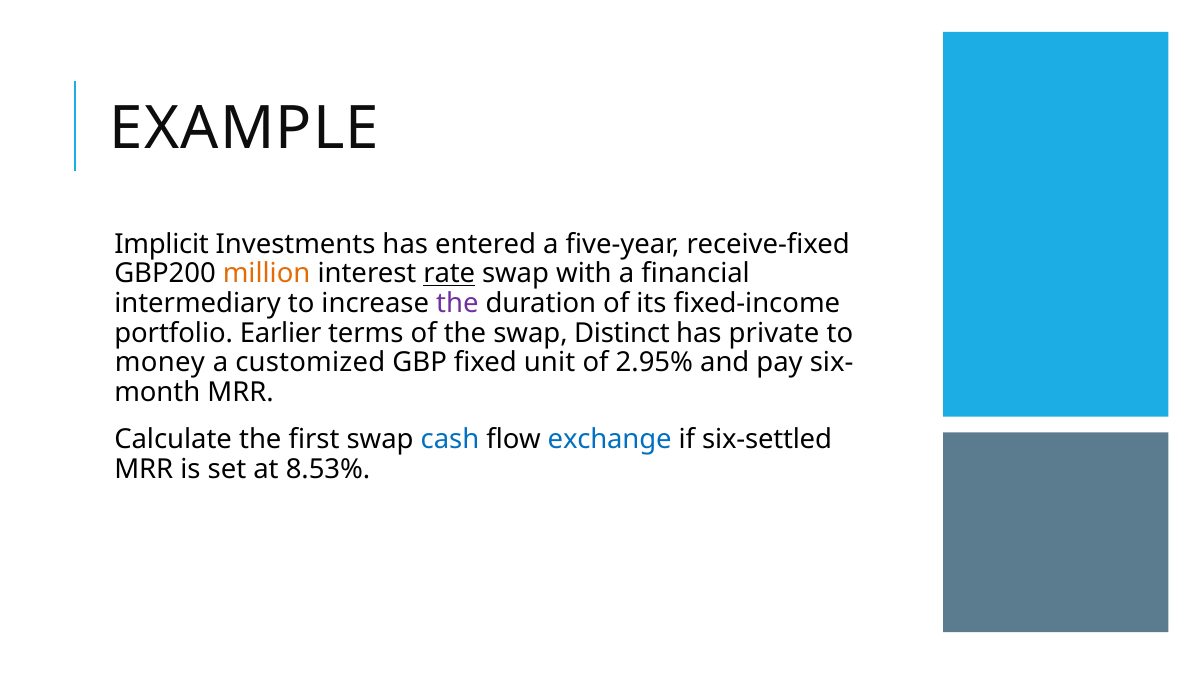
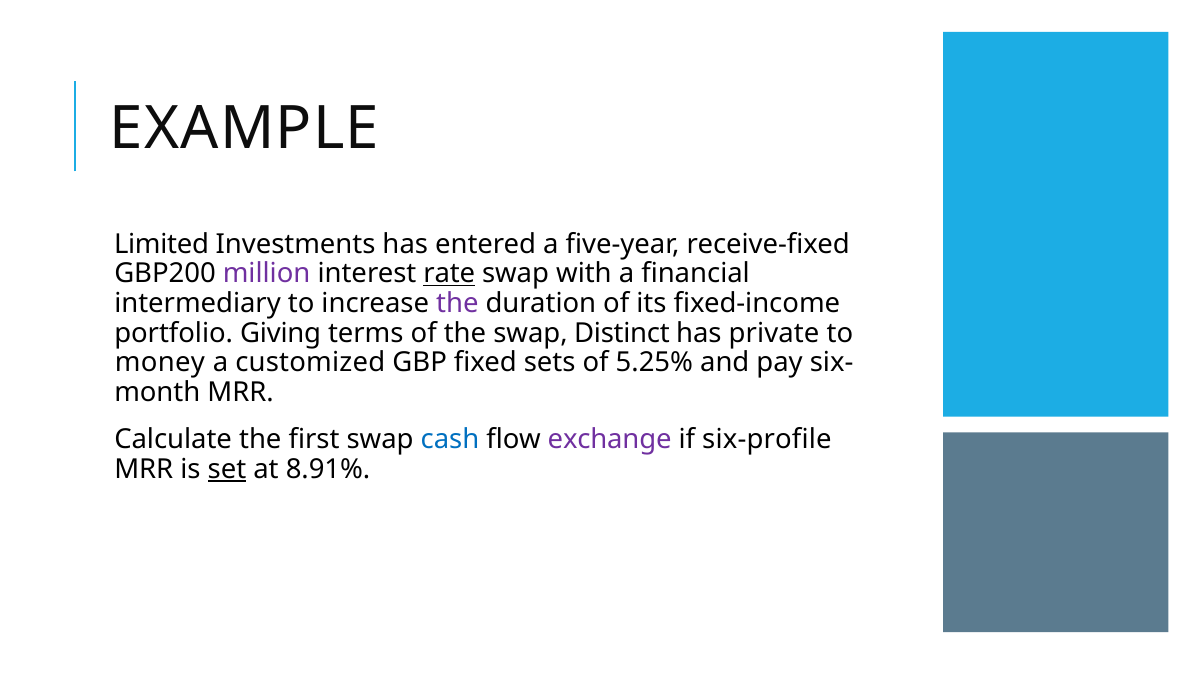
Implicit: Implicit -> Limited
million colour: orange -> purple
Earlier: Earlier -> Giving
unit: unit -> sets
2.95%: 2.95% -> 5.25%
exchange colour: blue -> purple
six-settled: six-settled -> six-profile
set underline: none -> present
8.53%: 8.53% -> 8.91%
